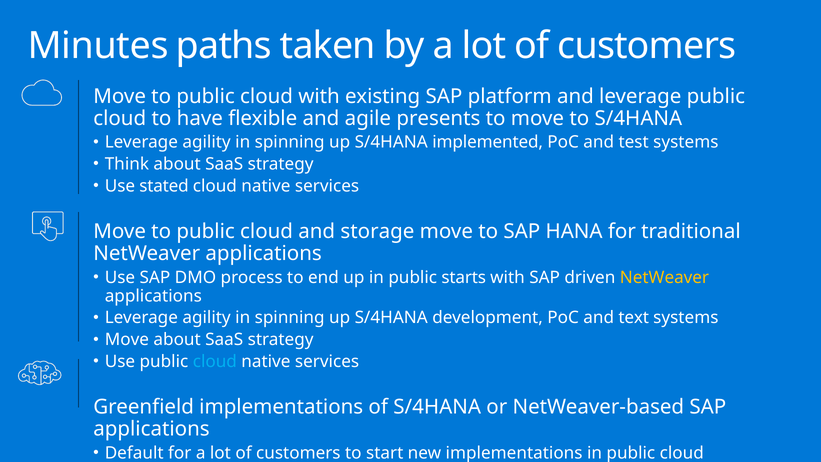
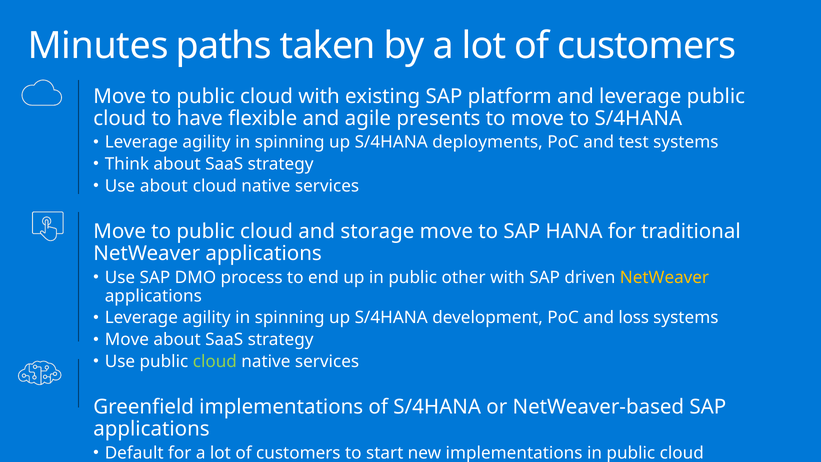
implemented: implemented -> deployments
Use stated: stated -> about
starts: starts -> other
text: text -> loss
cloud at (215, 361) colour: light blue -> light green
